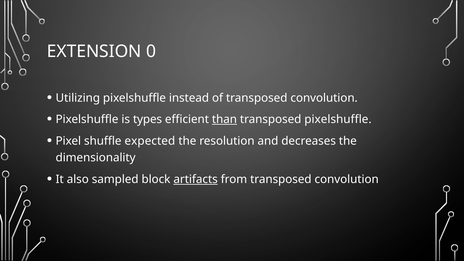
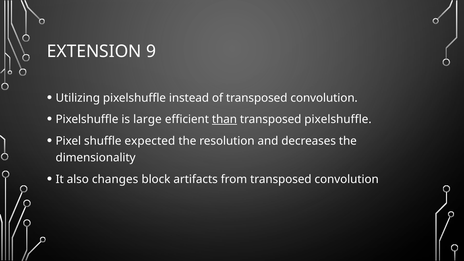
0: 0 -> 9
types: types -> large
sampled: sampled -> changes
artifacts underline: present -> none
